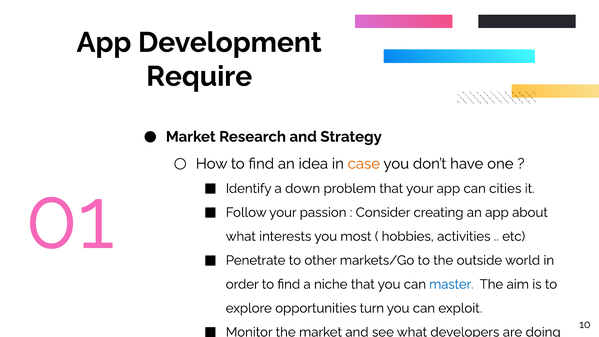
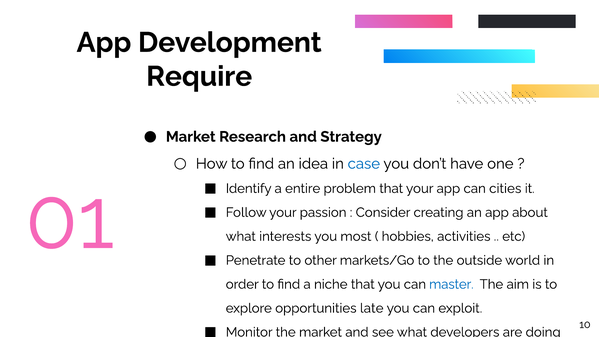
case colour: orange -> blue
down: down -> entire
turn: turn -> late
